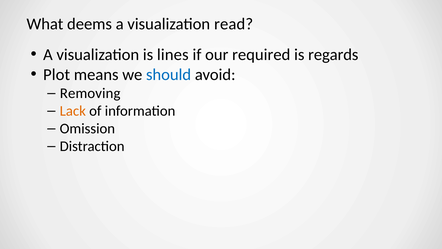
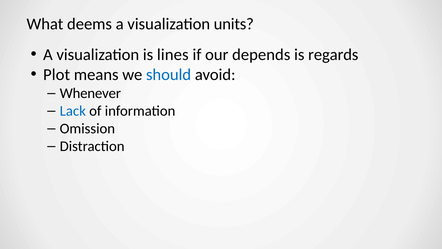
read: read -> units
required: required -> depends
Removing: Removing -> Whenever
Lack colour: orange -> blue
